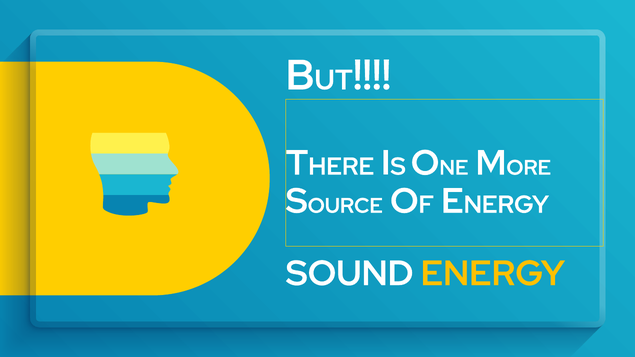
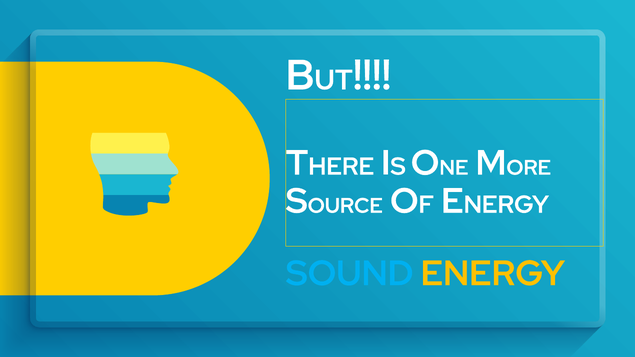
SOUND colour: white -> light blue
